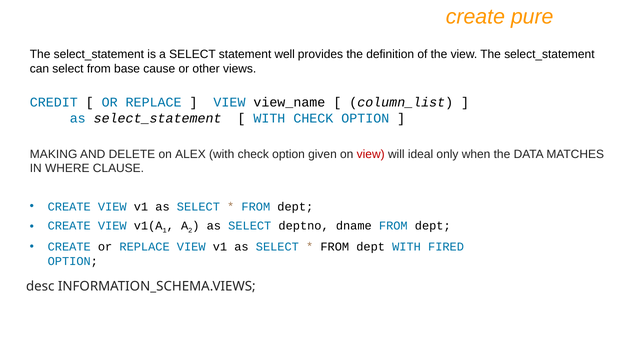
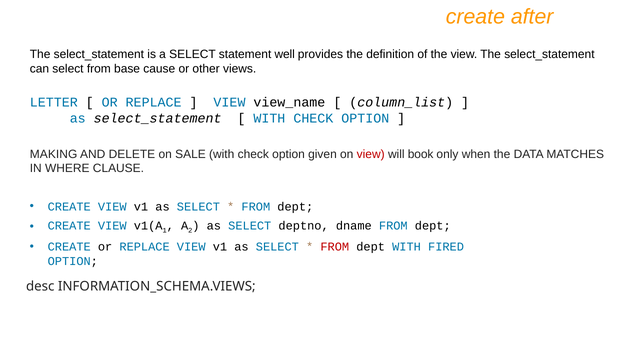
pure: pure -> after
CREDIT: CREDIT -> LETTER
ALEX: ALEX -> SALE
ideal: ideal -> book
FROM at (335, 247) colour: black -> red
